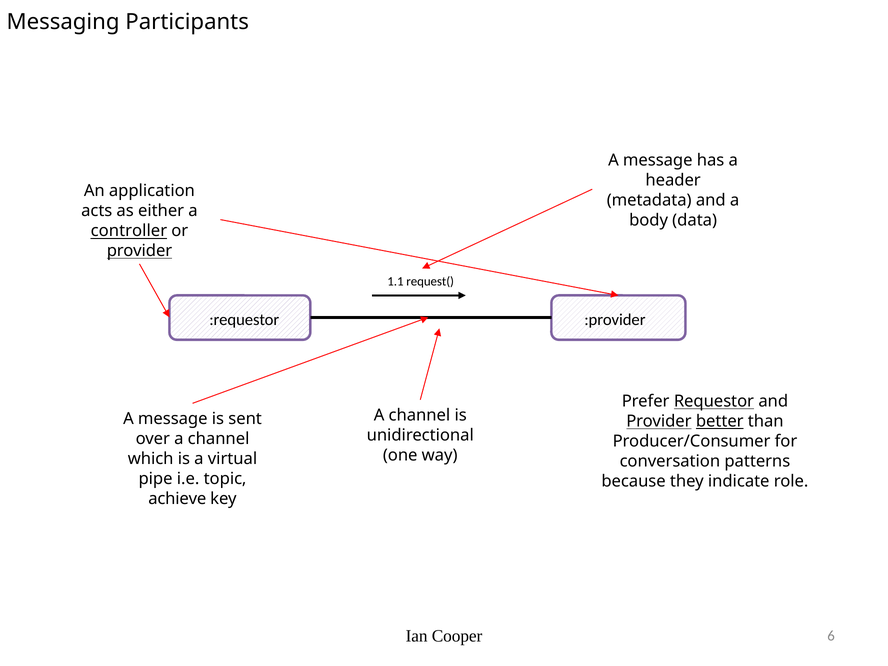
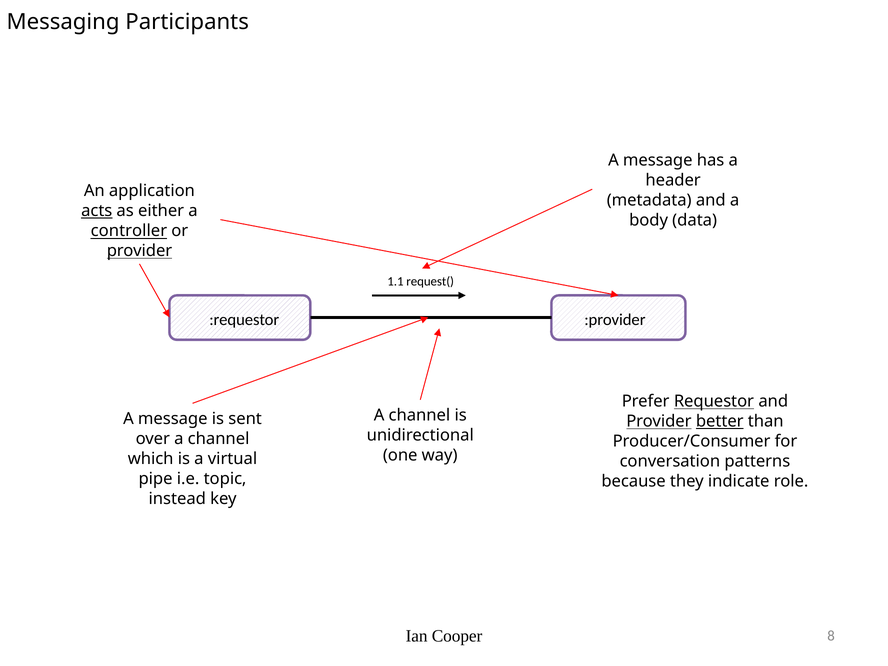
acts underline: none -> present
achieve: achieve -> instead
6: 6 -> 8
